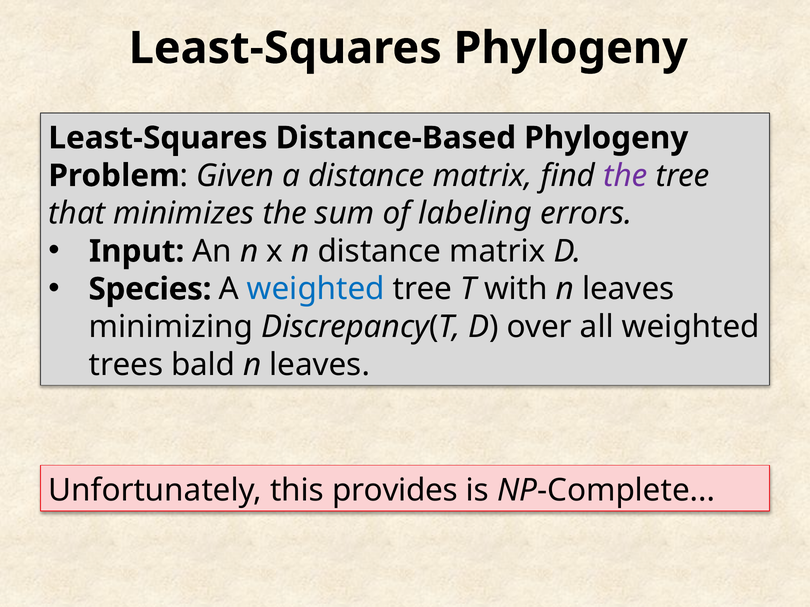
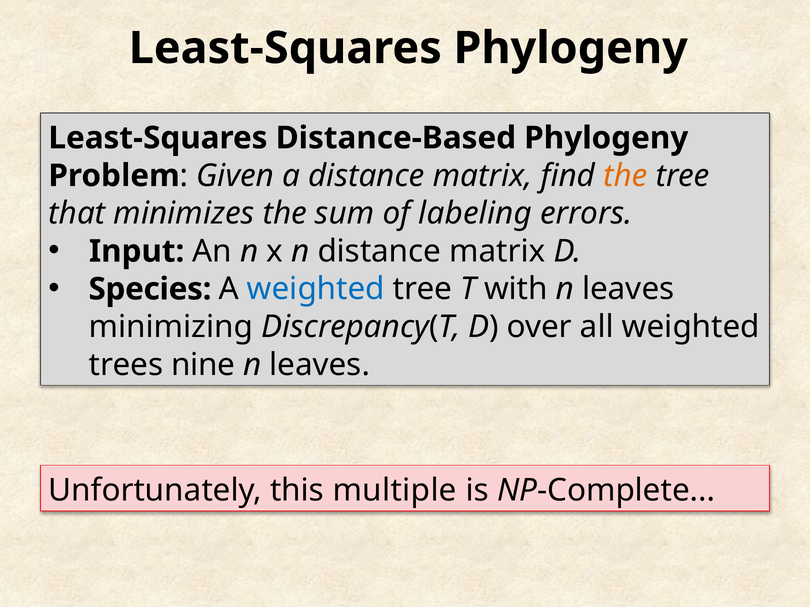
the at (625, 176) colour: purple -> orange
bald: bald -> nine
provides: provides -> multiple
